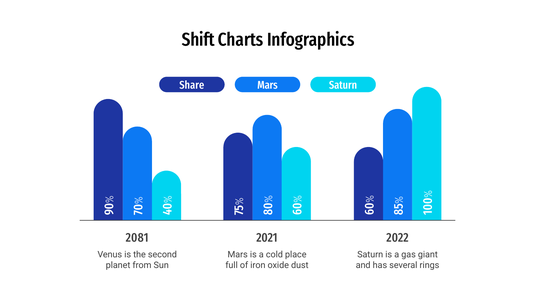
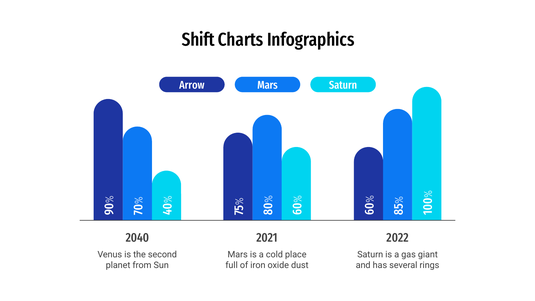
Share: Share -> Arrow
2081: 2081 -> 2040
